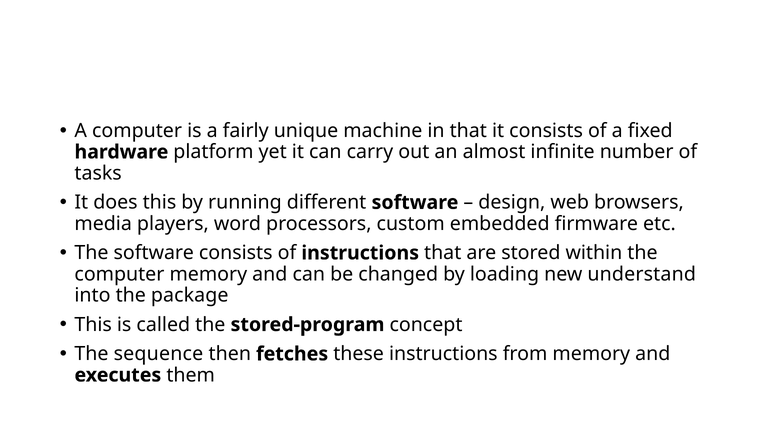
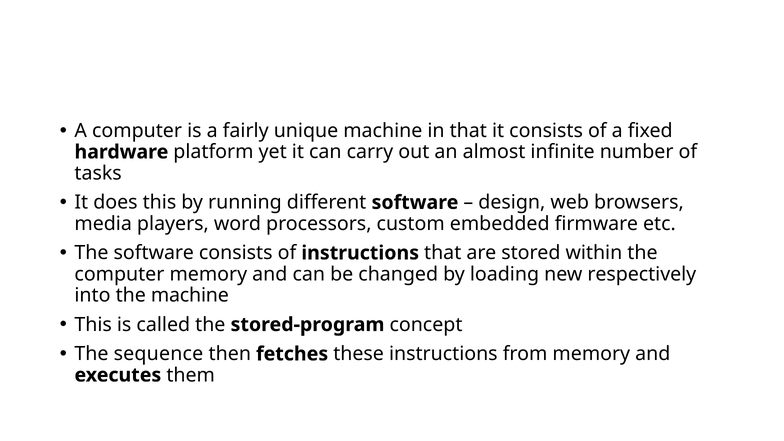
understand: understand -> respectively
the package: package -> machine
